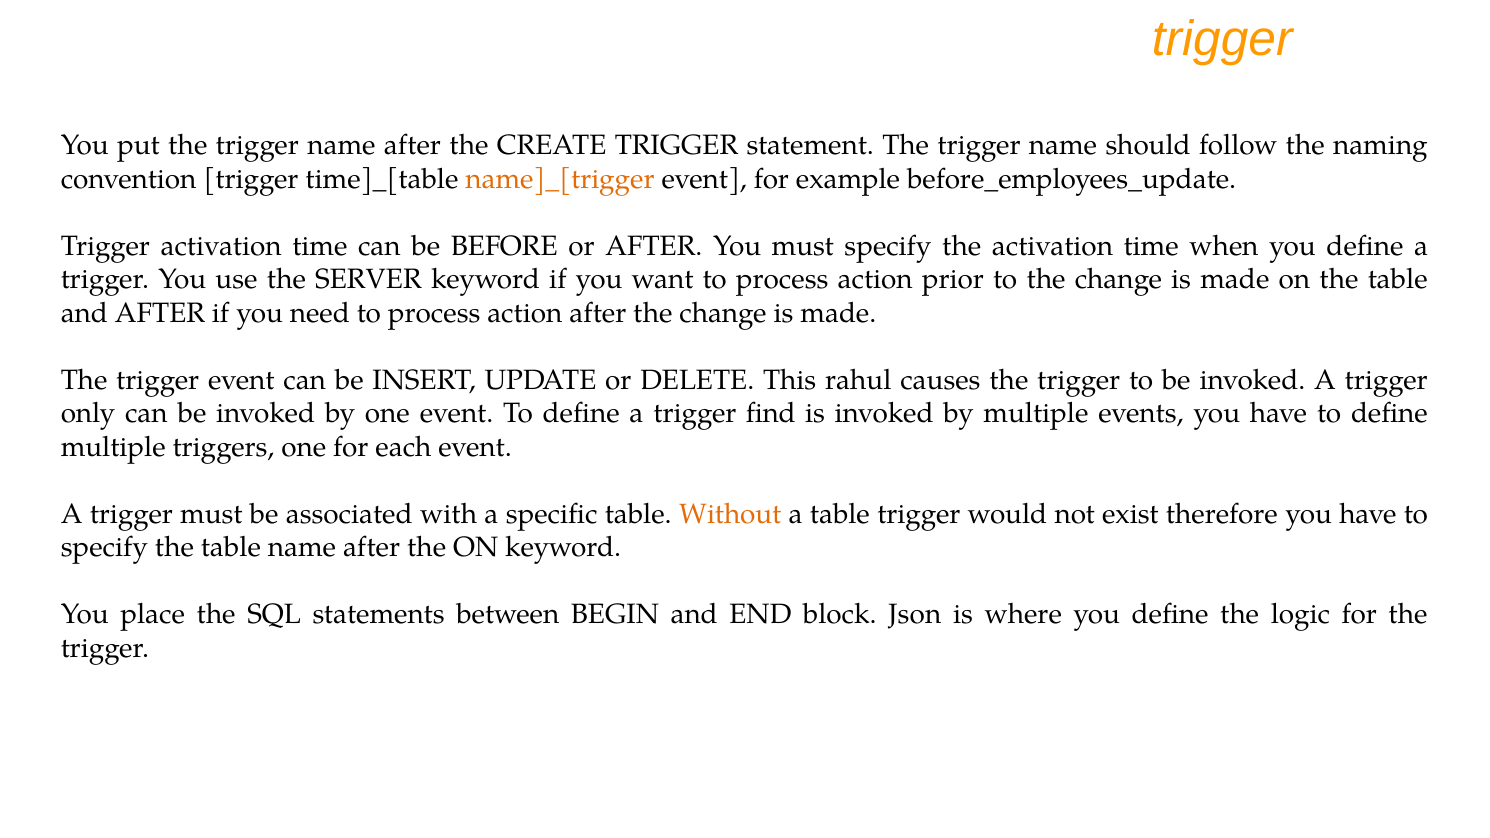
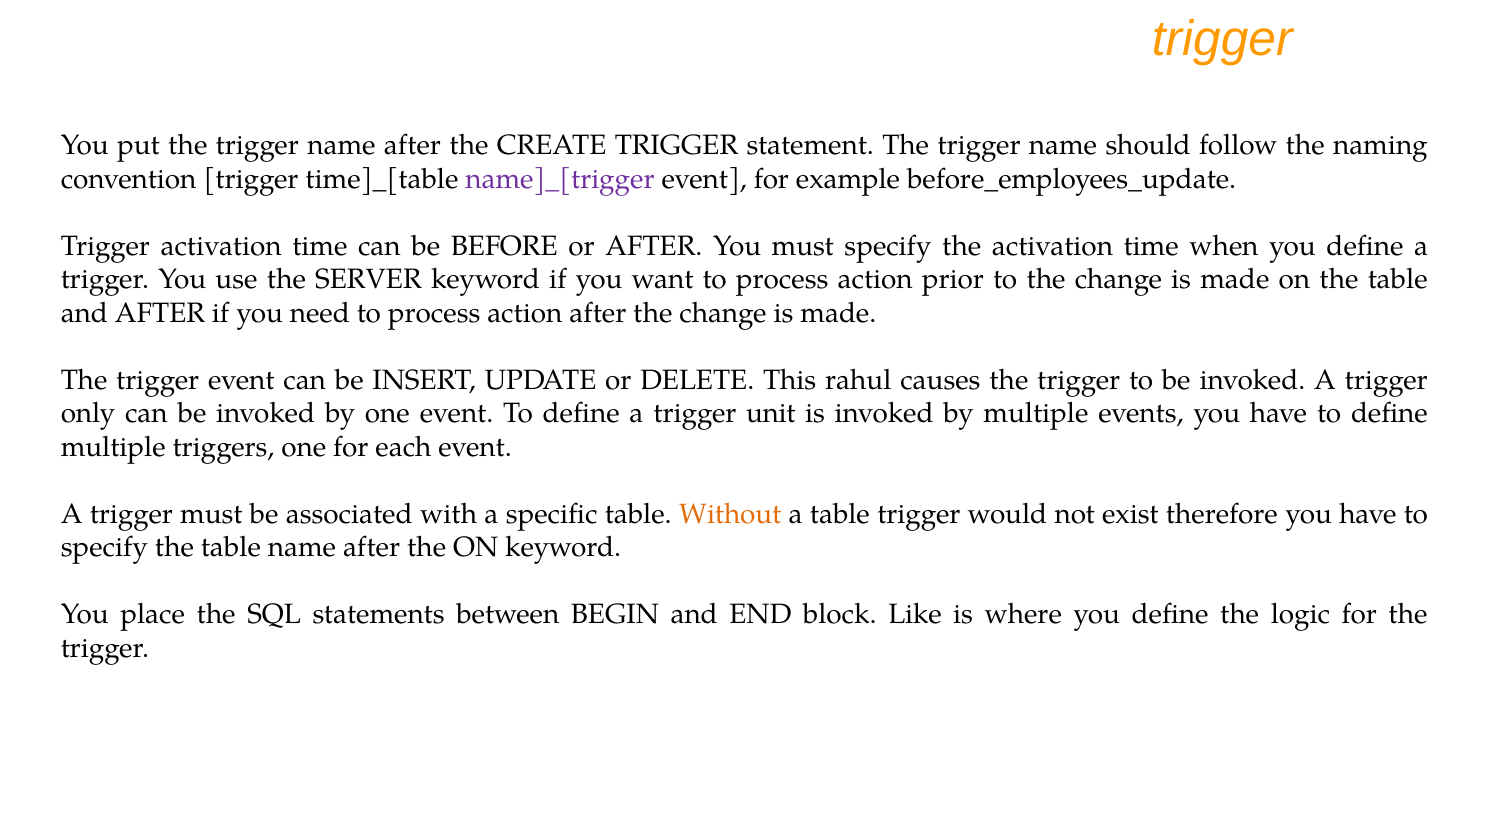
name]_[trigger colour: orange -> purple
find: find -> unit
Json: Json -> Like
